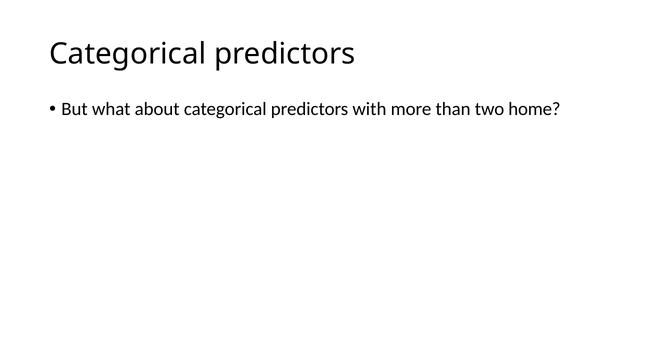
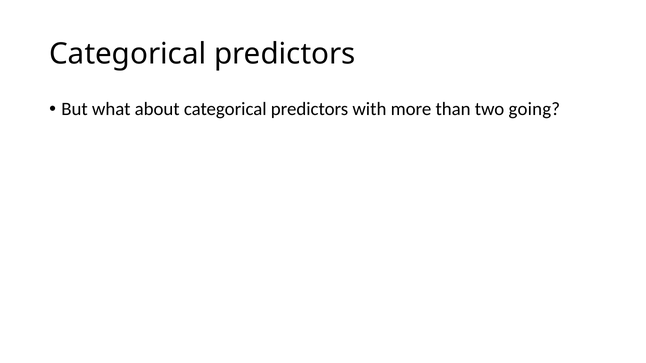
home: home -> going
